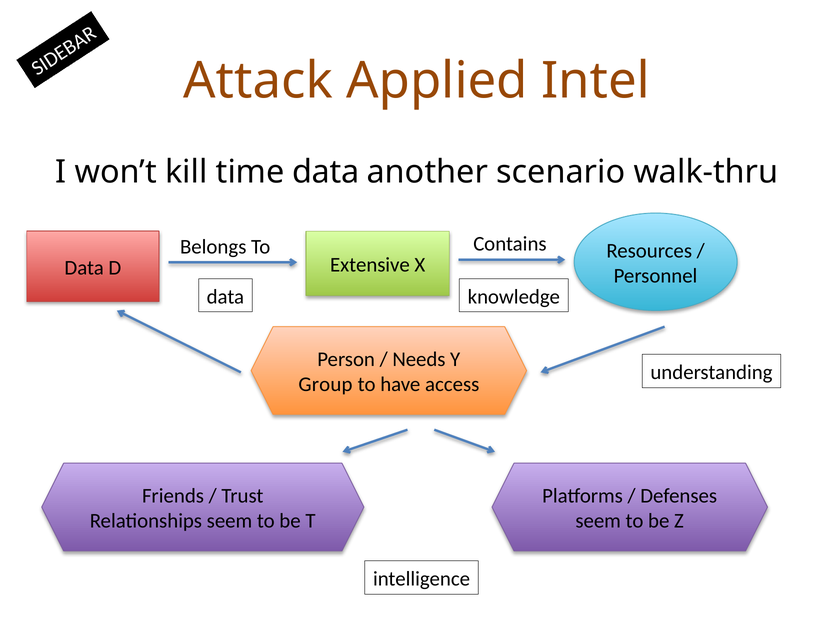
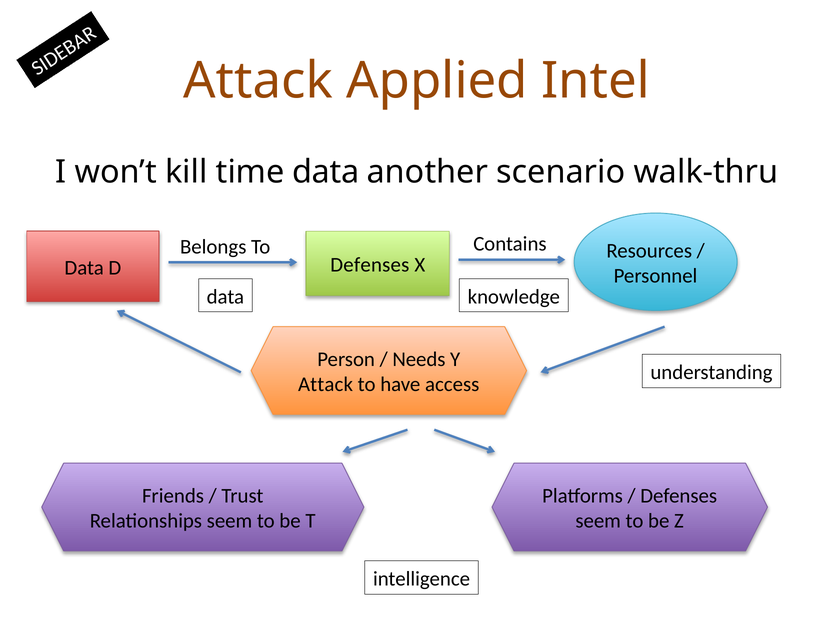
Extensive at (370, 265): Extensive -> Defenses
Group at (325, 384): Group -> Attack
